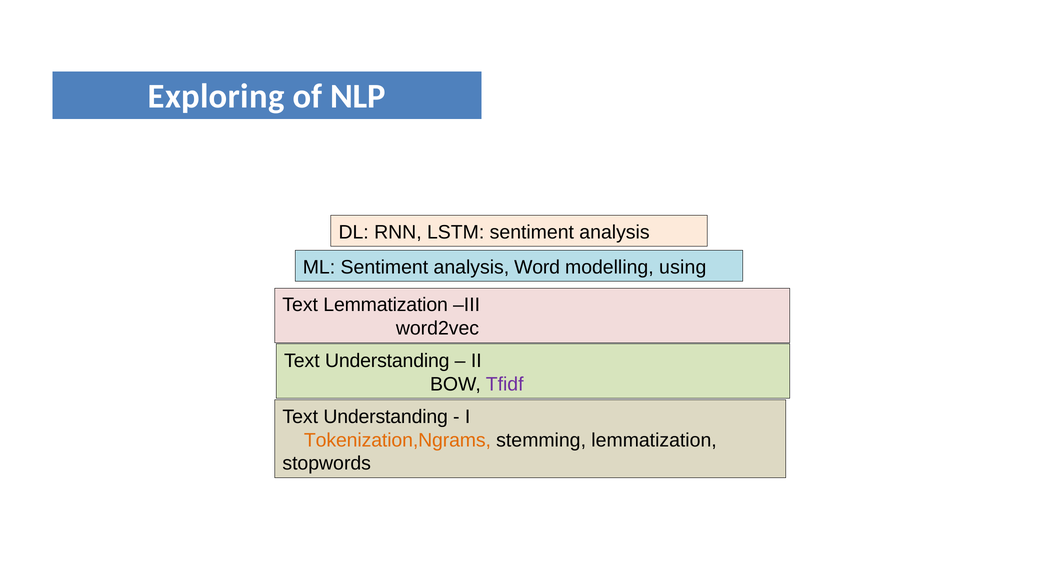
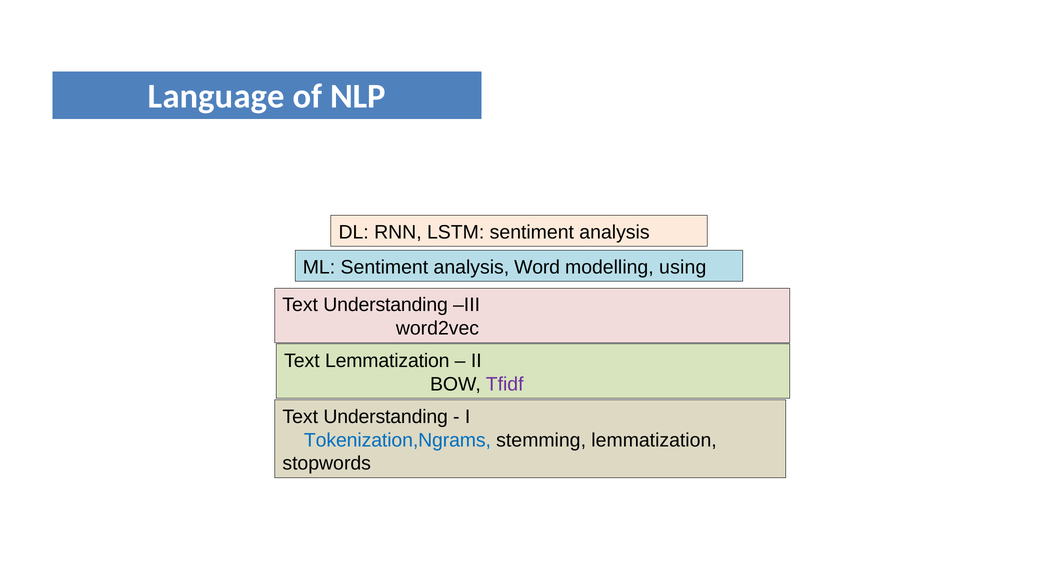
Exploring: Exploring -> Language
Lemmatization at (386, 305): Lemmatization -> Understanding
Understanding at (387, 361): Understanding -> Lemmatization
Tokenization,Ngrams colour: orange -> blue
